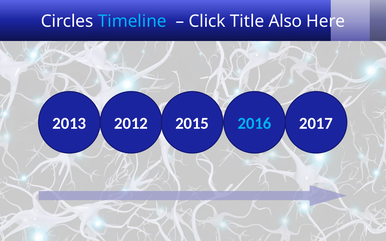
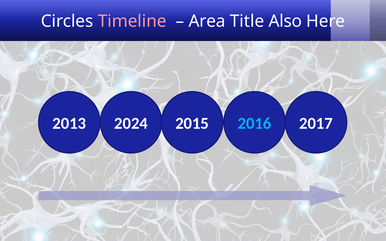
Timeline colour: light blue -> pink
Click: Click -> Area
2012: 2012 -> 2024
